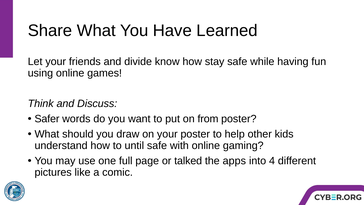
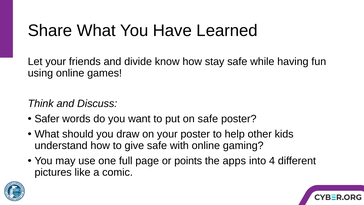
on from: from -> safe
until: until -> give
talked: talked -> points
